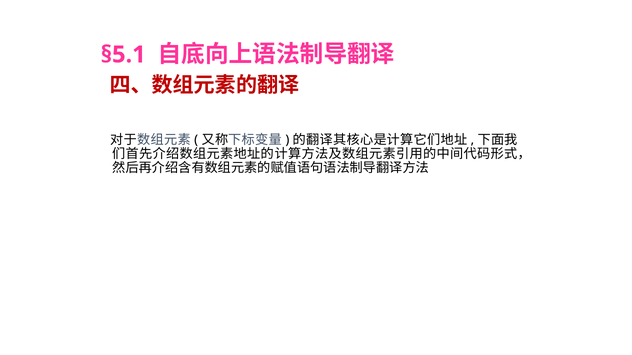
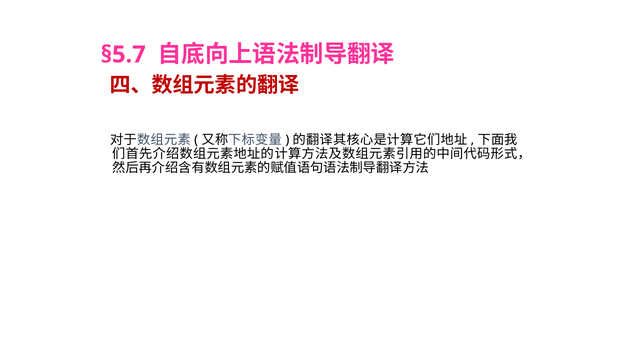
§5.1: §5.1 -> §5.7
